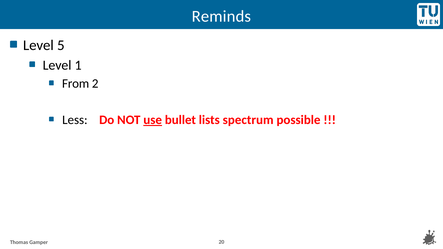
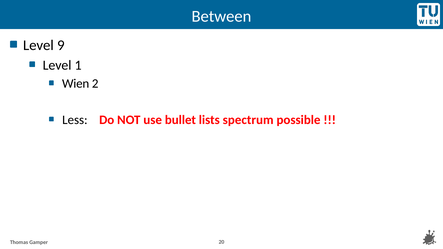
Reminds: Reminds -> Between
5: 5 -> 9
From: From -> Wien
use underline: present -> none
